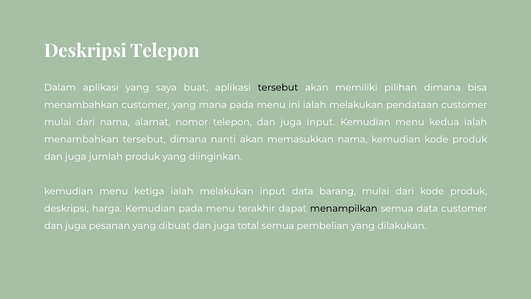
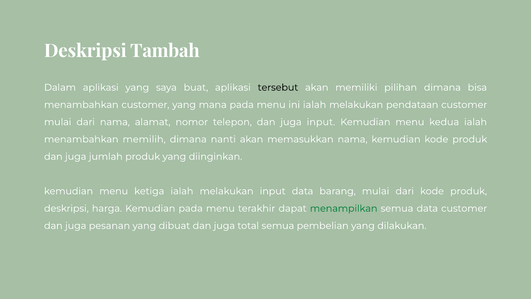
Deskripsi Telepon: Telepon -> Tambah
menambahkan tersebut: tersebut -> memilih
menampilkan colour: black -> green
